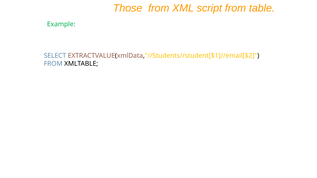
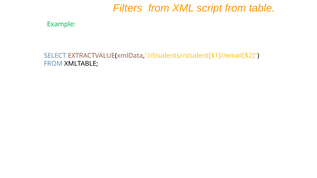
Those: Those -> Filters
